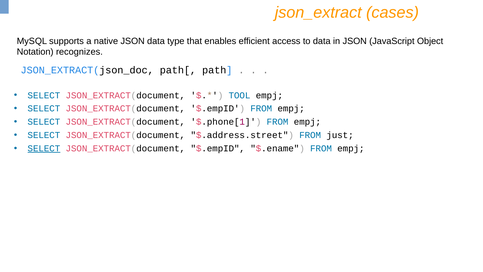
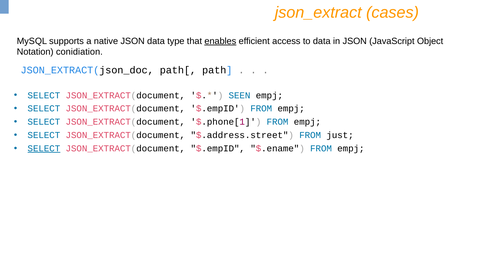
enables underline: none -> present
recognizes: recognizes -> conidiation
TOOL: TOOL -> SEEN
